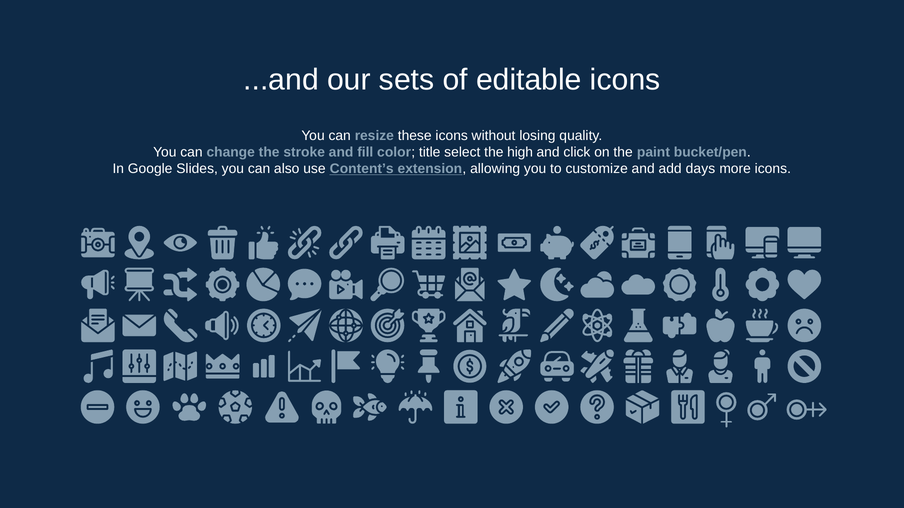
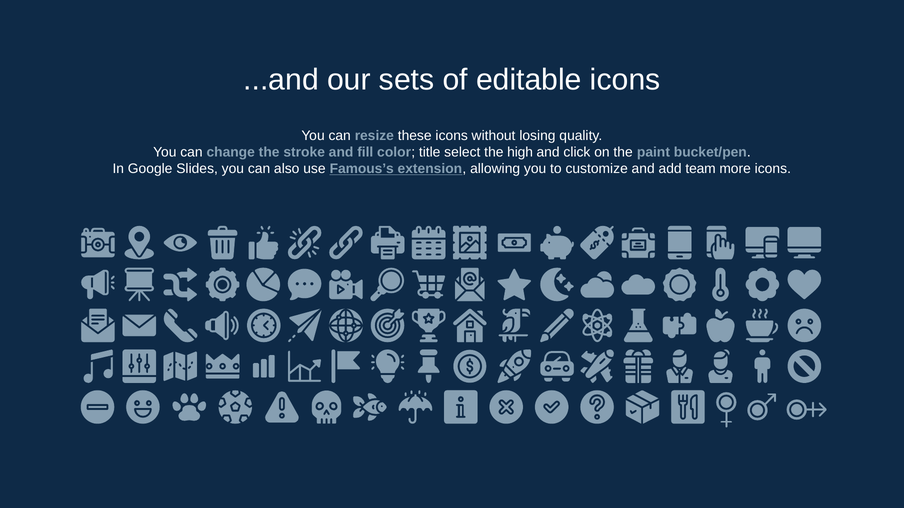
Content’s: Content’s -> Famous’s
days: days -> team
